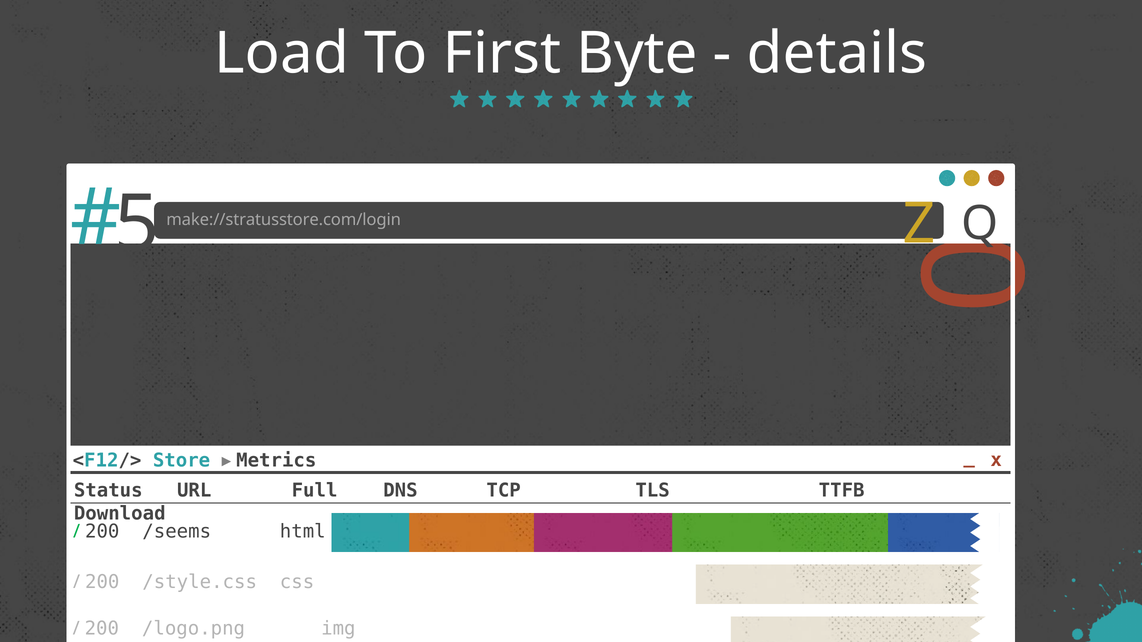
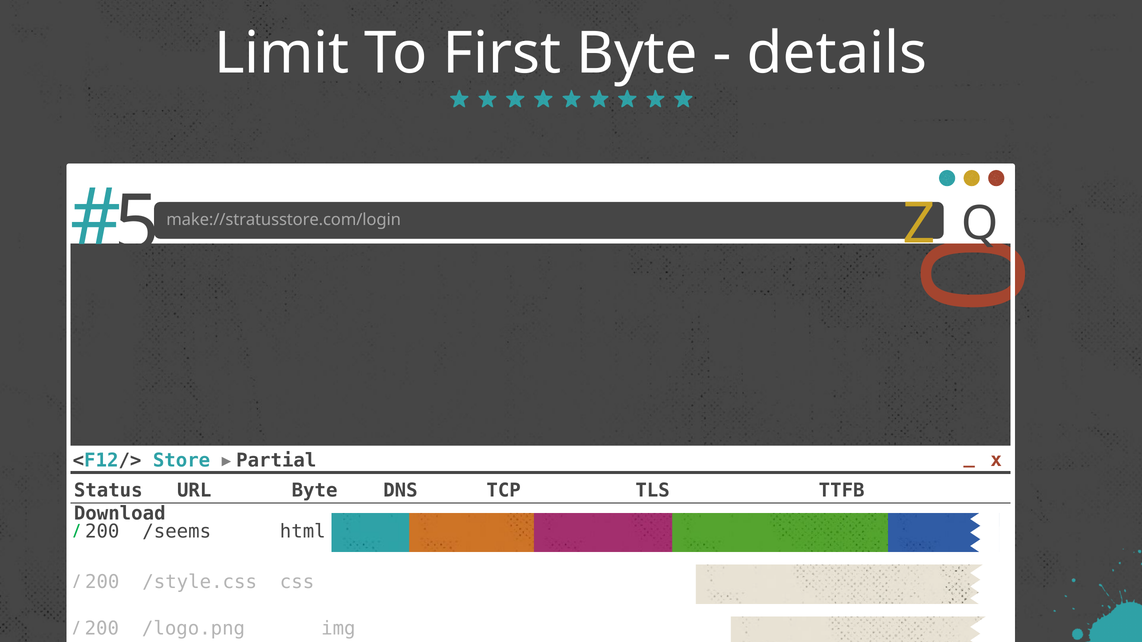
Load: Load -> Limit
Metrics: Metrics -> Partial
URL Full: Full -> Byte
